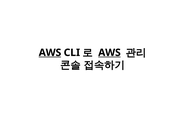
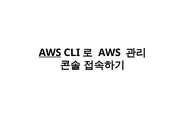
AWS at (109, 53) underline: present -> none
